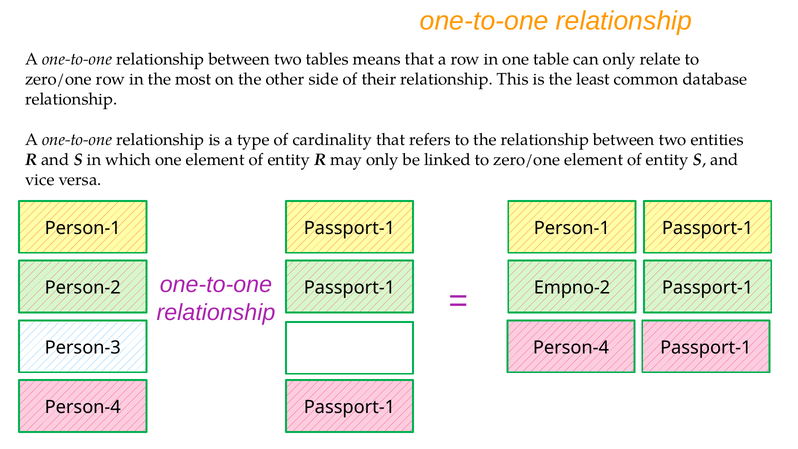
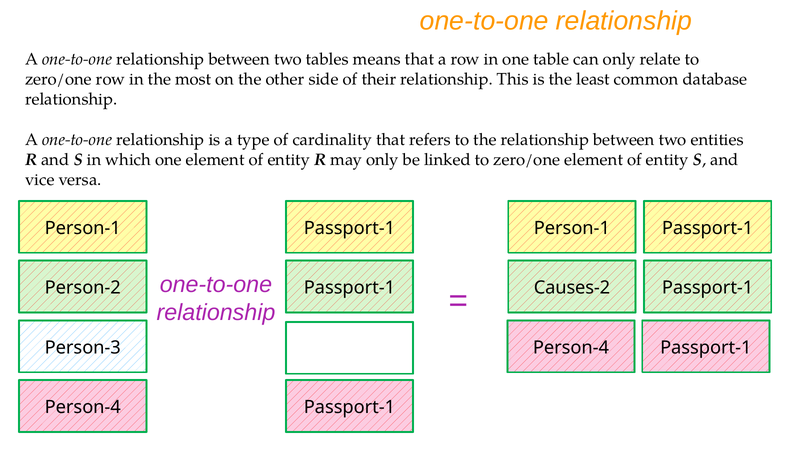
Empno-2: Empno-2 -> Causes-2
